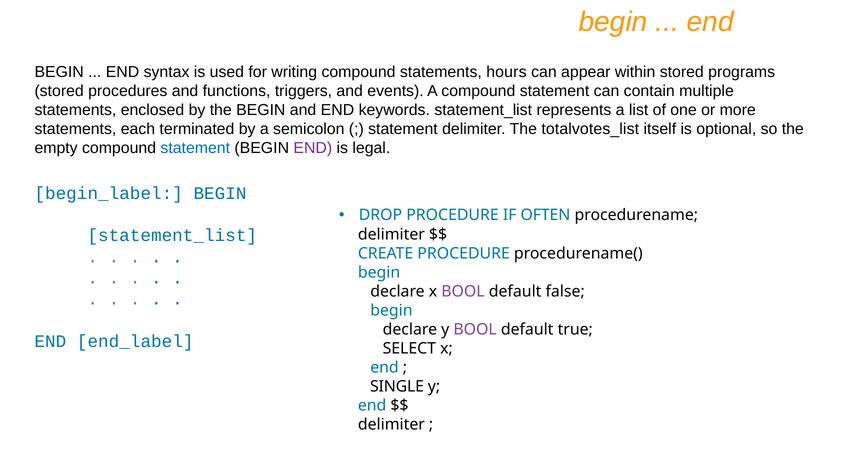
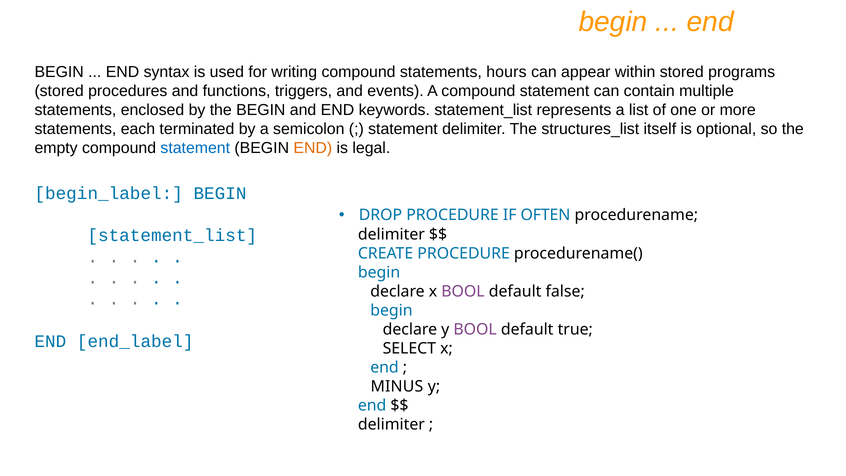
totalvotes_list: totalvotes_list -> structures_list
END at (313, 148) colour: purple -> orange
SINGLE: SINGLE -> MINUS
